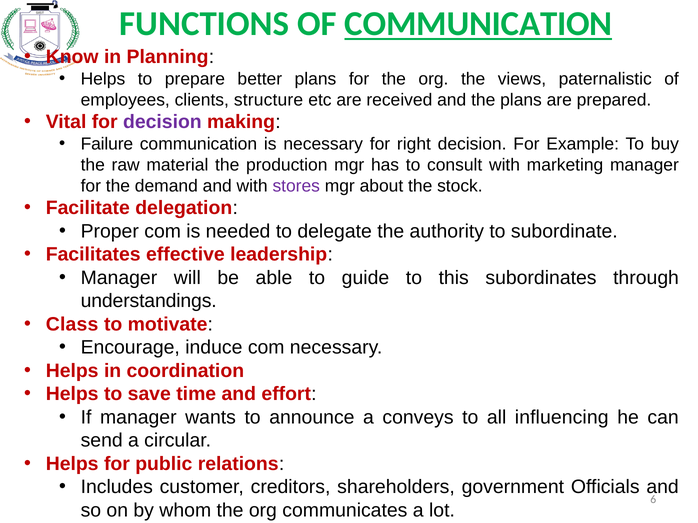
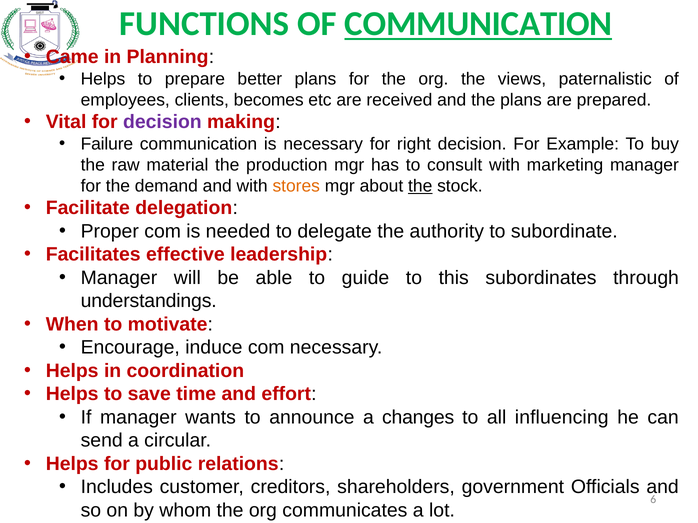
Know: Know -> Came
structure: structure -> becomes
stores colour: purple -> orange
the at (420, 186) underline: none -> present
Class: Class -> When
conveys: conveys -> changes
